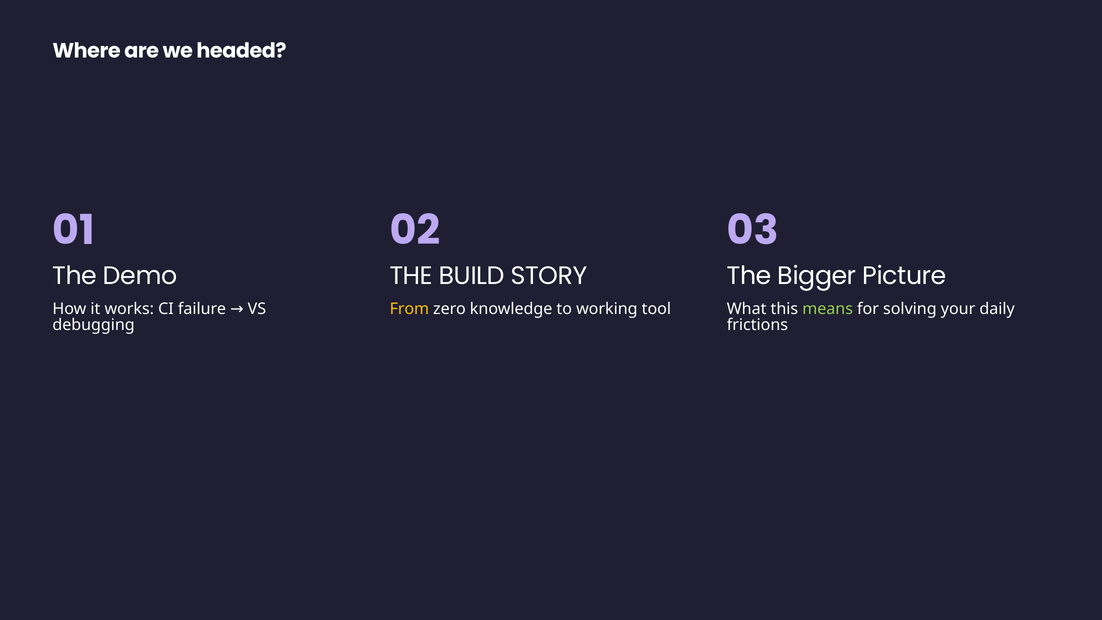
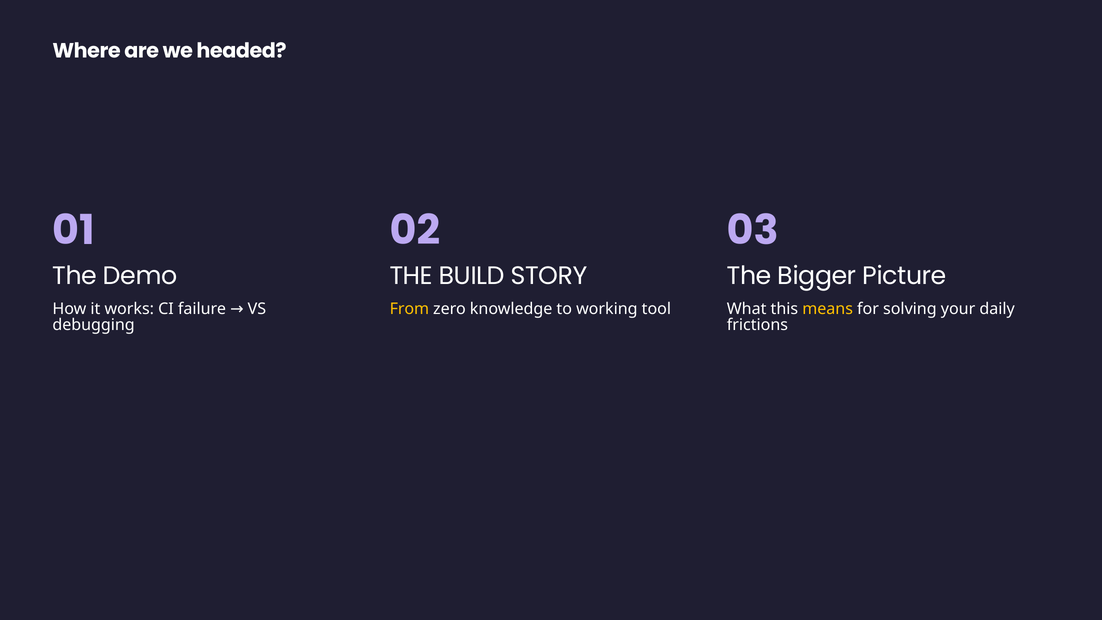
means colour: light green -> yellow
